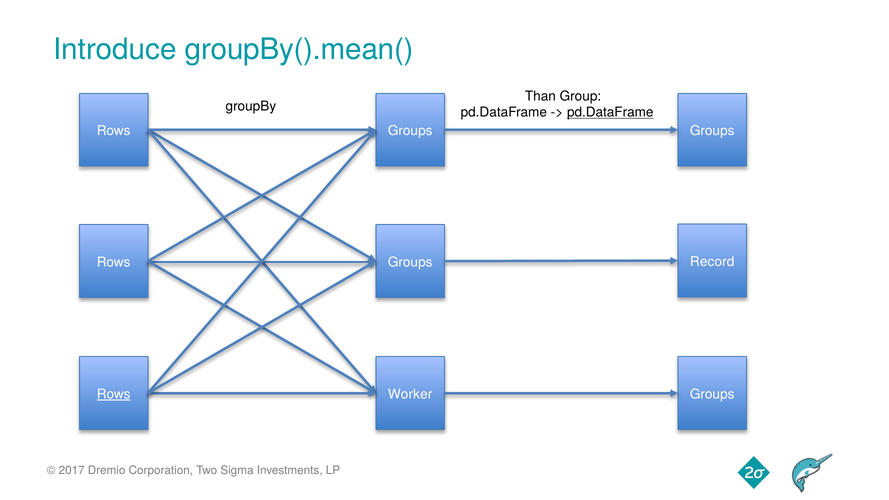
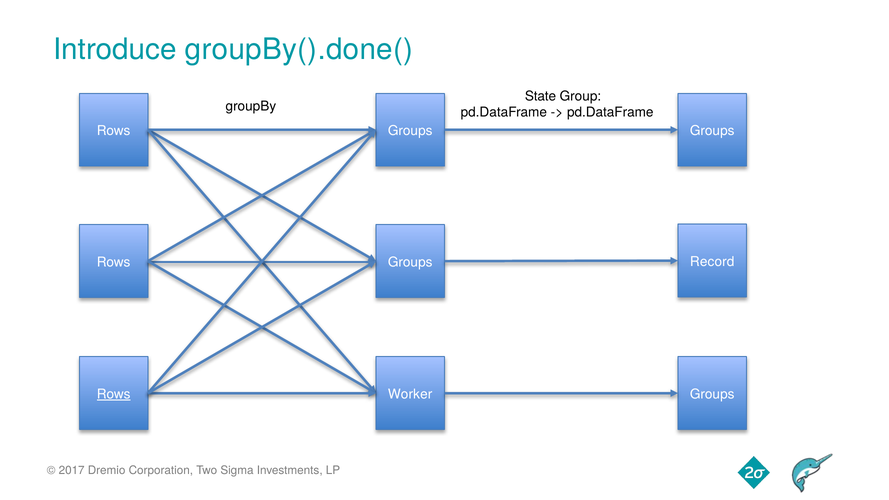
groupBy().mean(: groupBy().mean( -> groupBy().done(
Than: Than -> State
pd.DataFrame at (610, 112) underline: present -> none
